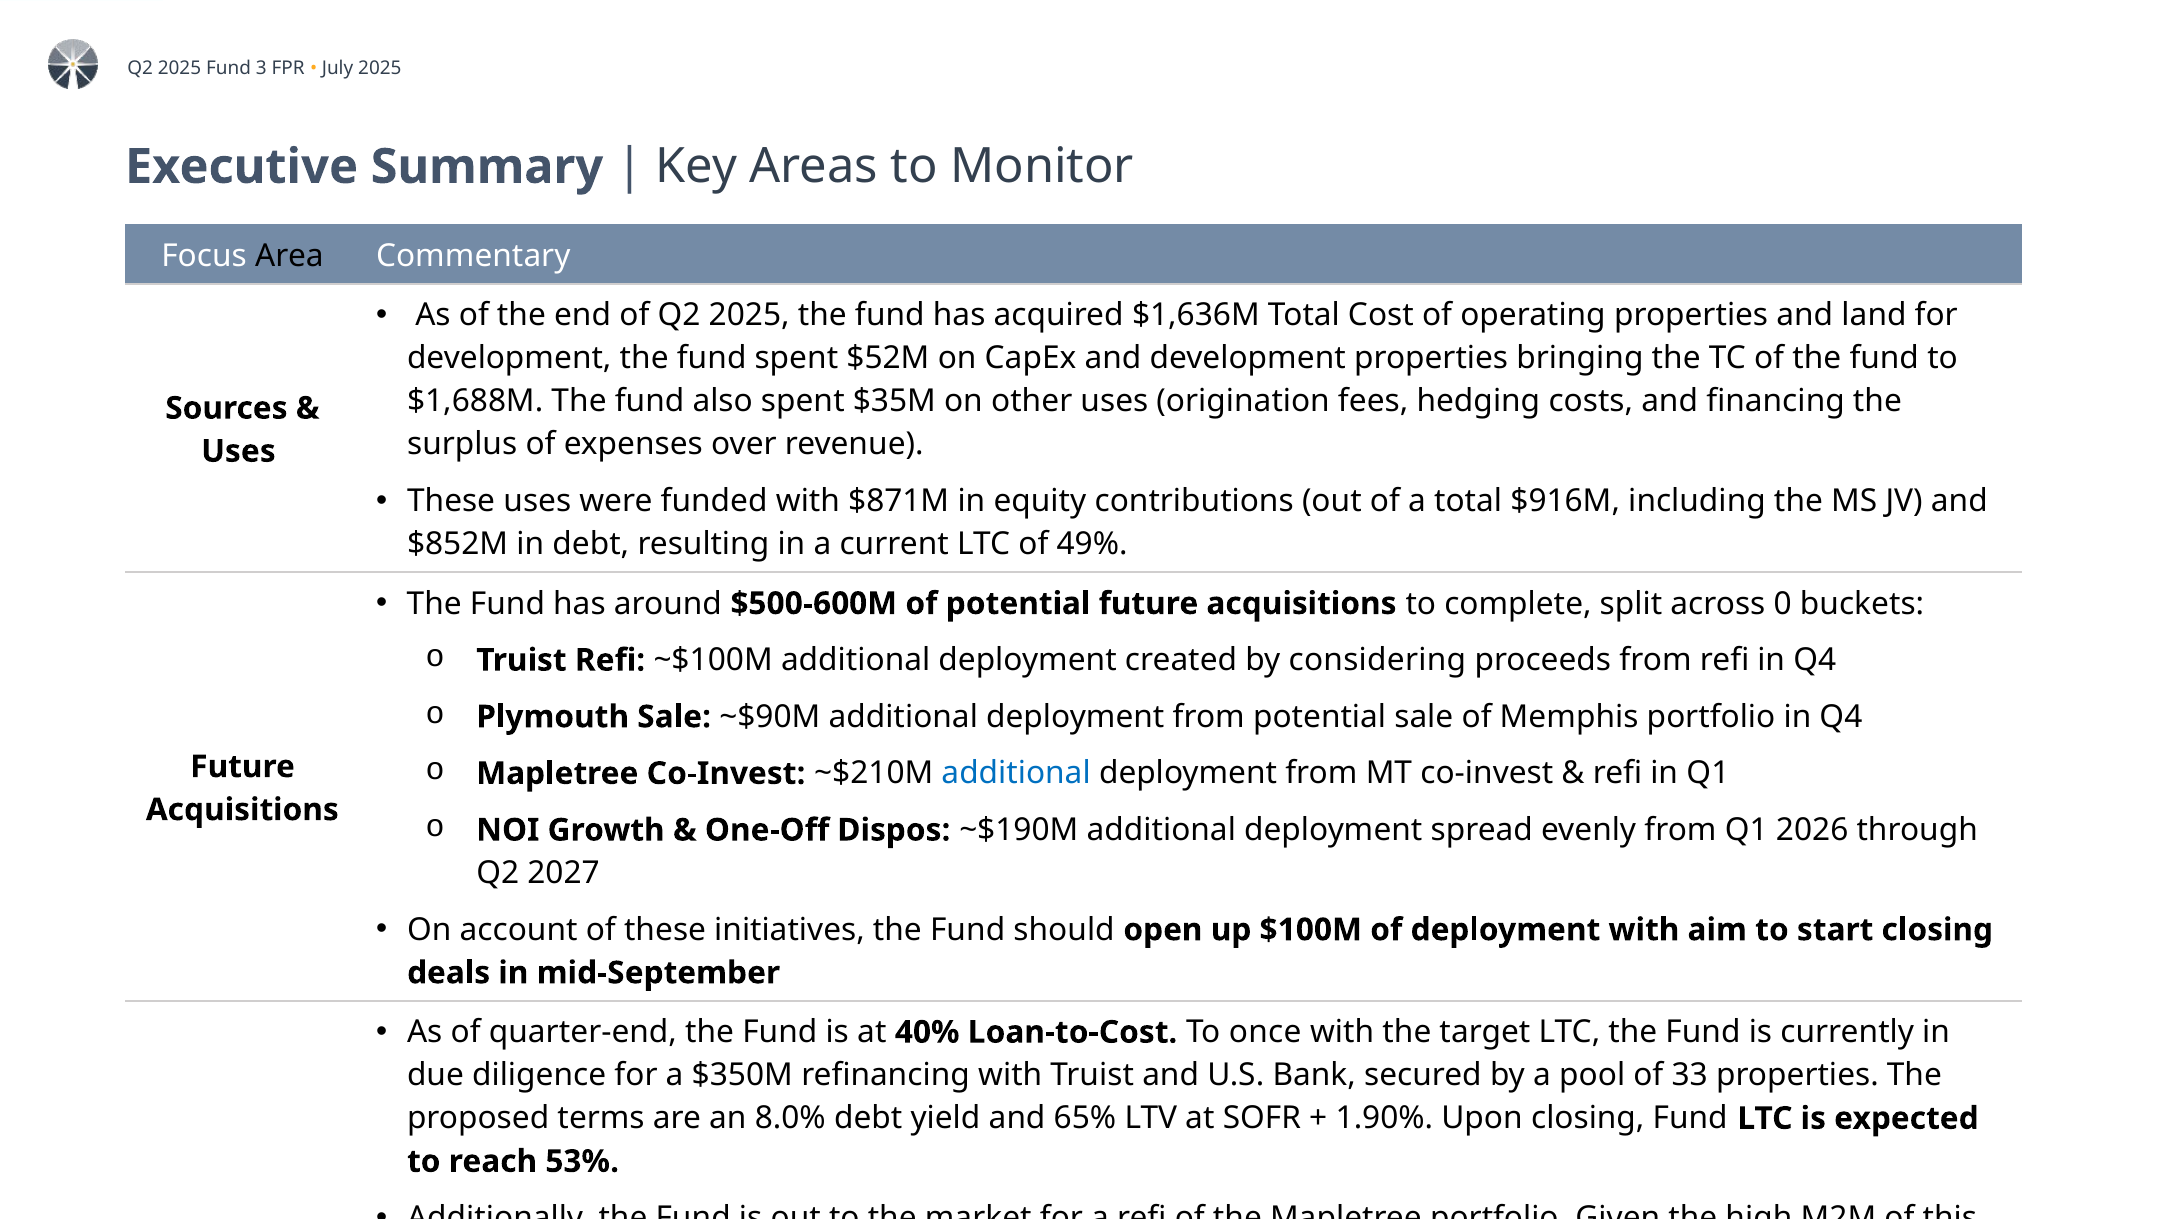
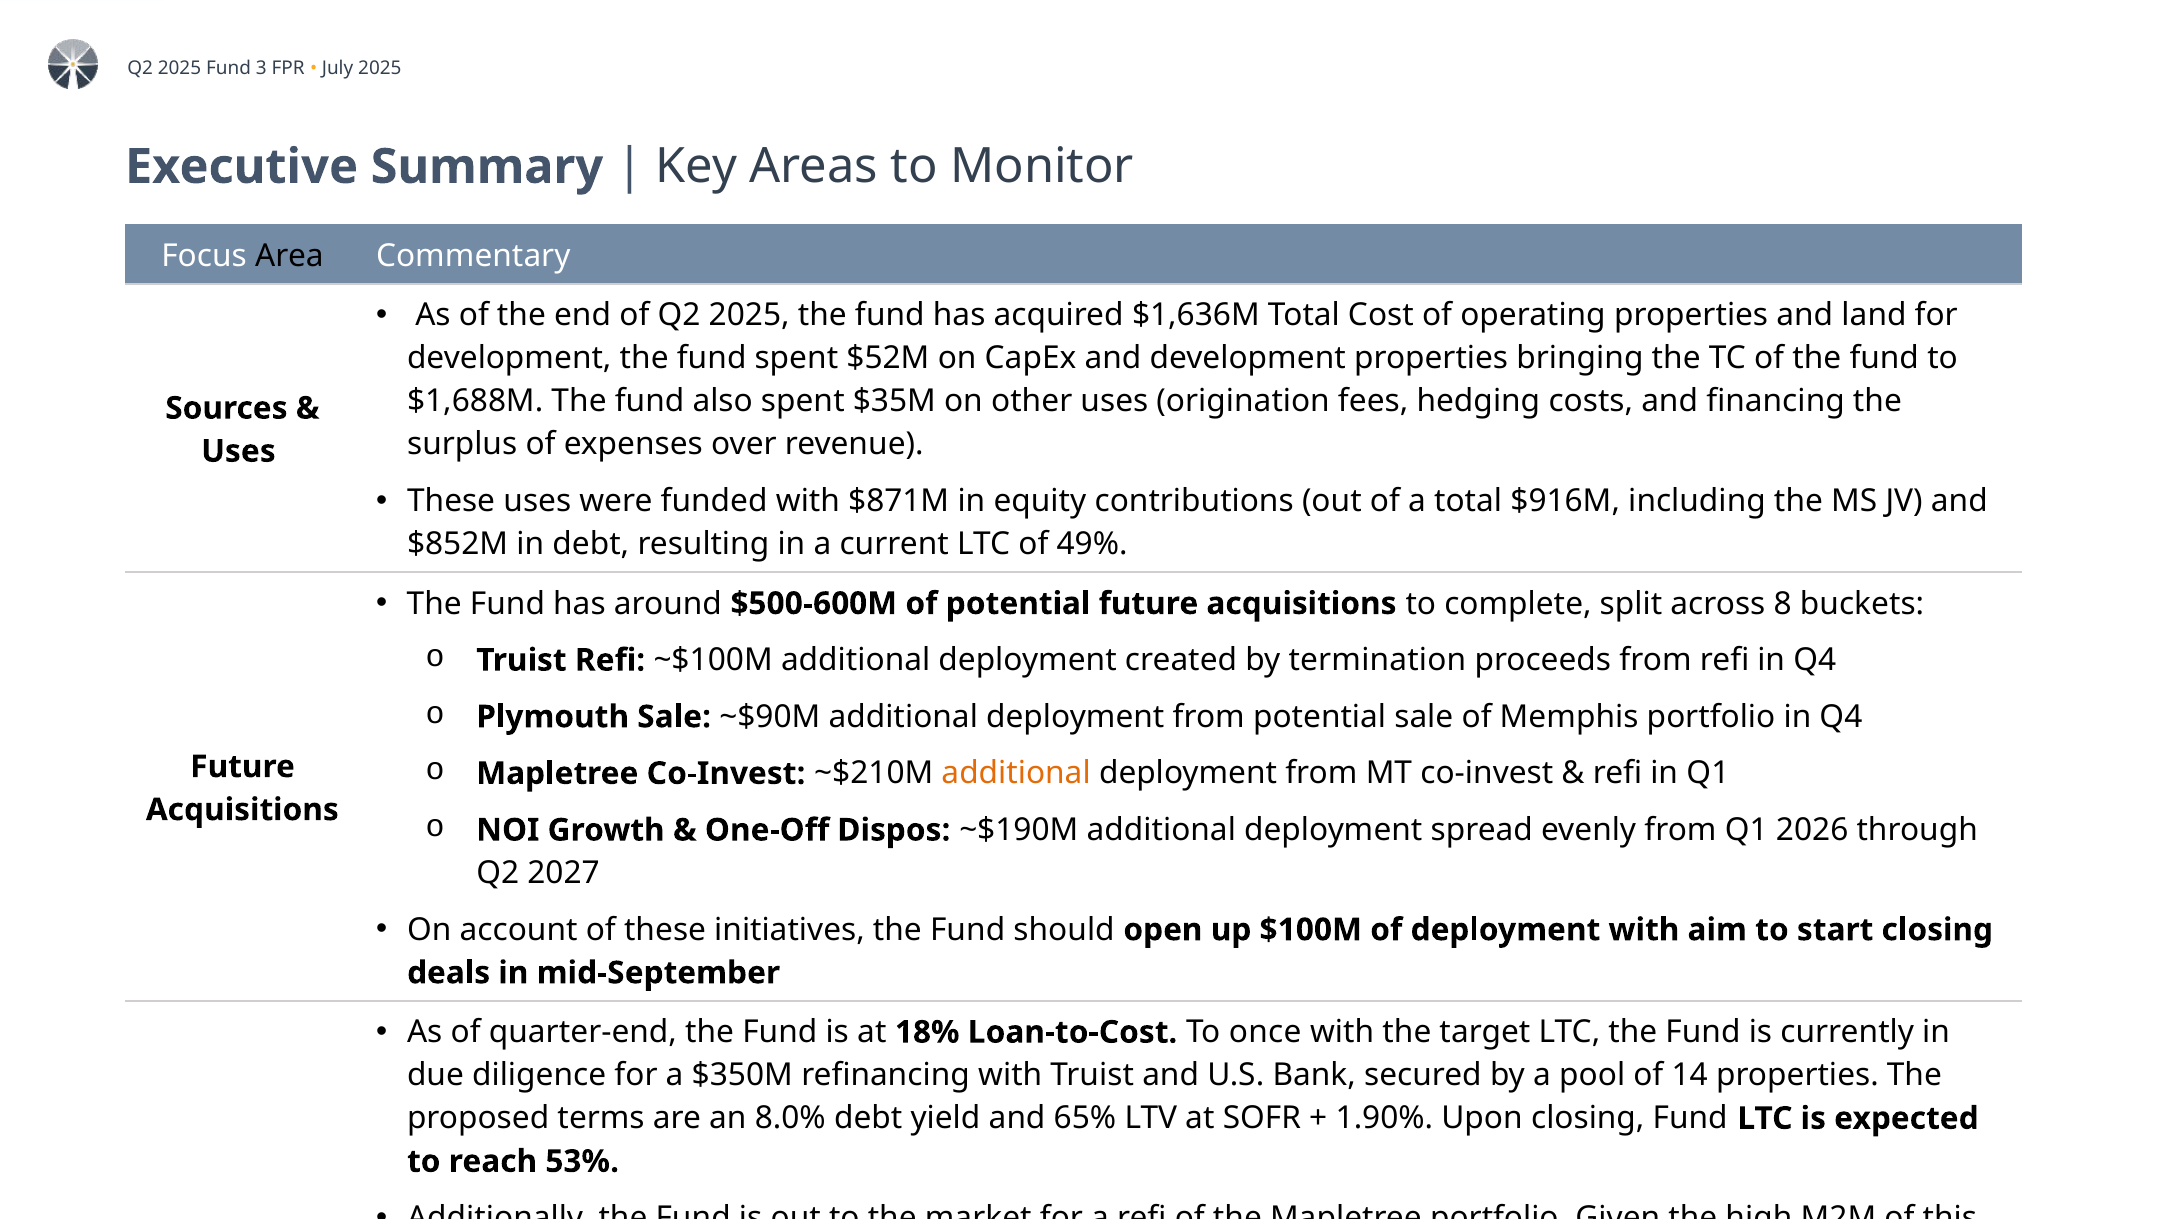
0: 0 -> 8
by considering: considering -> termination
additional at (1016, 774) colour: blue -> orange
40%: 40% -> 18%
33: 33 -> 14
